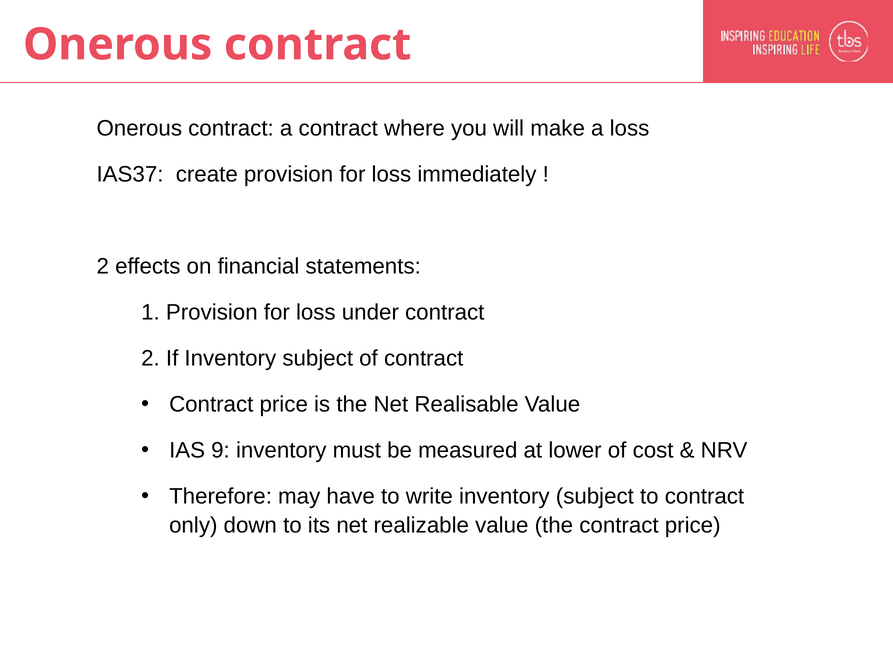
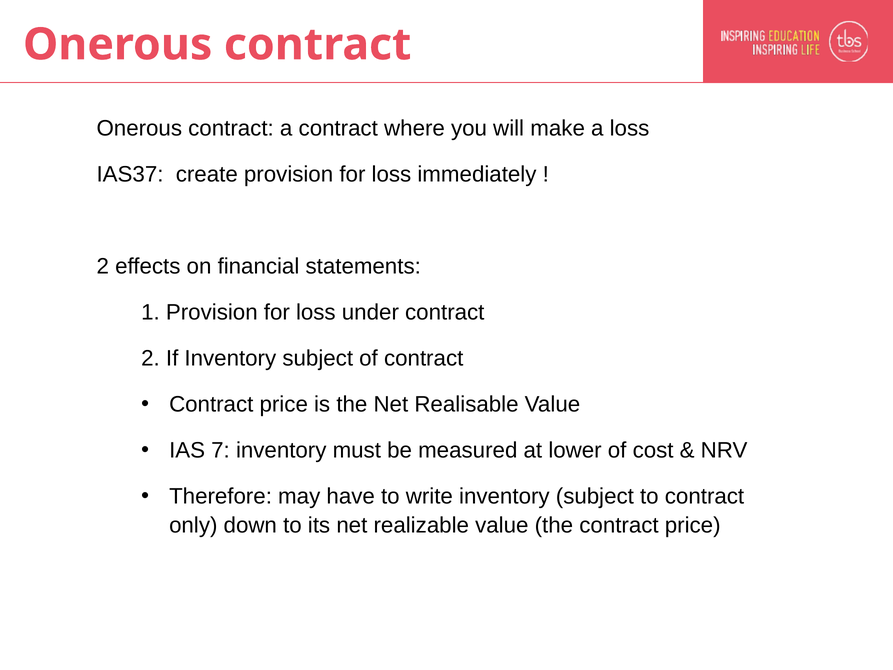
9: 9 -> 7
